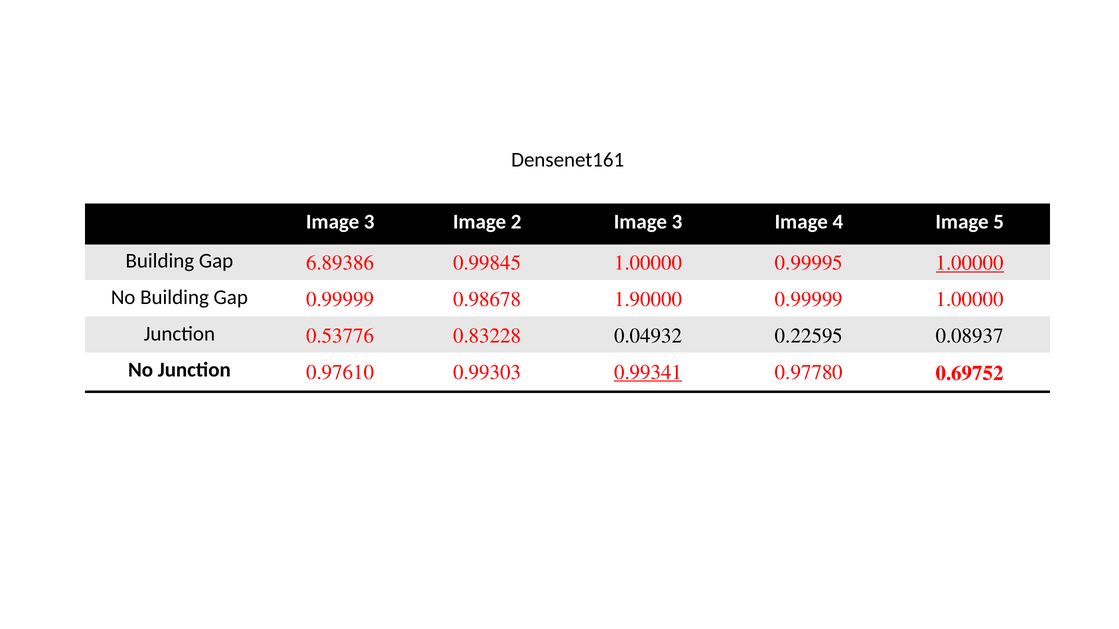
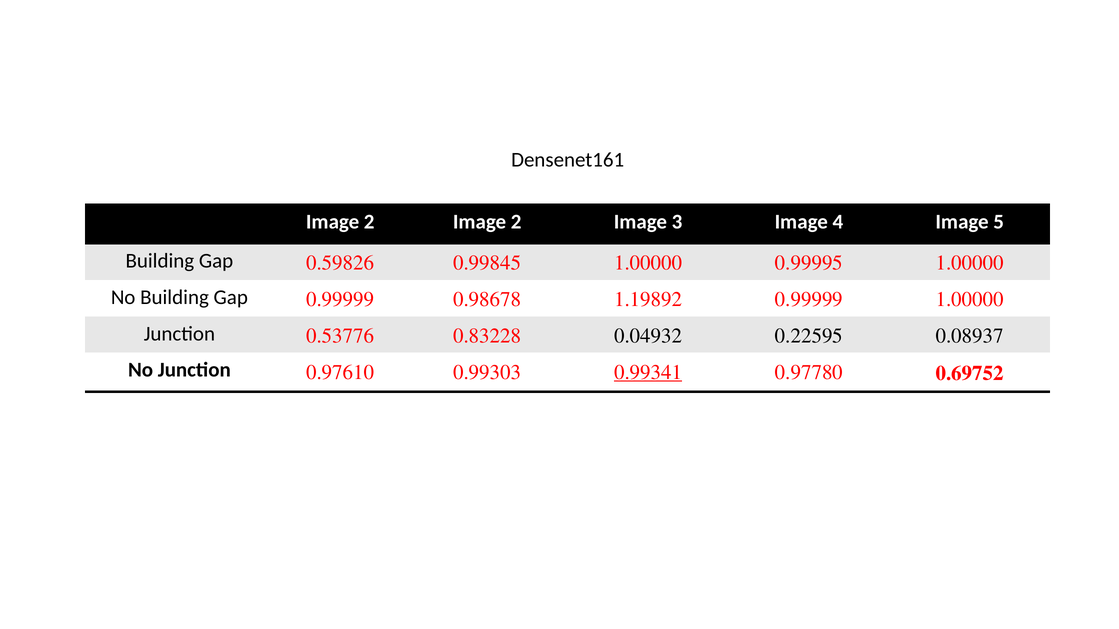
3 at (369, 222): 3 -> 2
6.89386: 6.89386 -> 0.59826
1.00000 at (970, 263) underline: present -> none
1.90000: 1.90000 -> 1.19892
